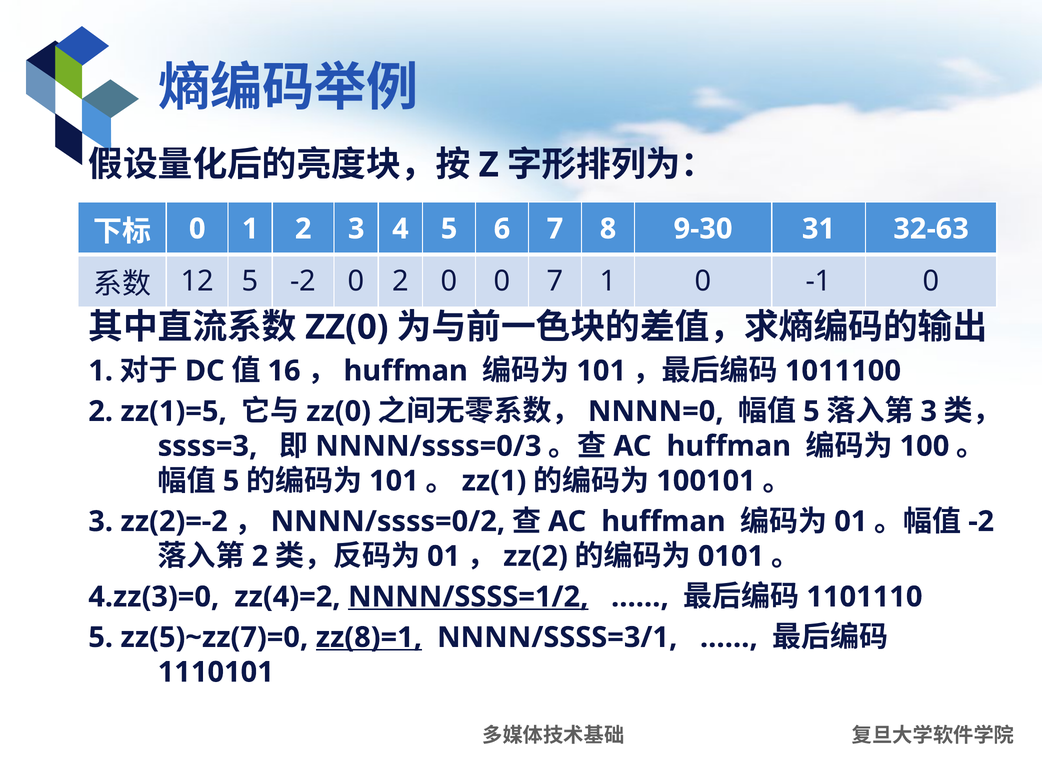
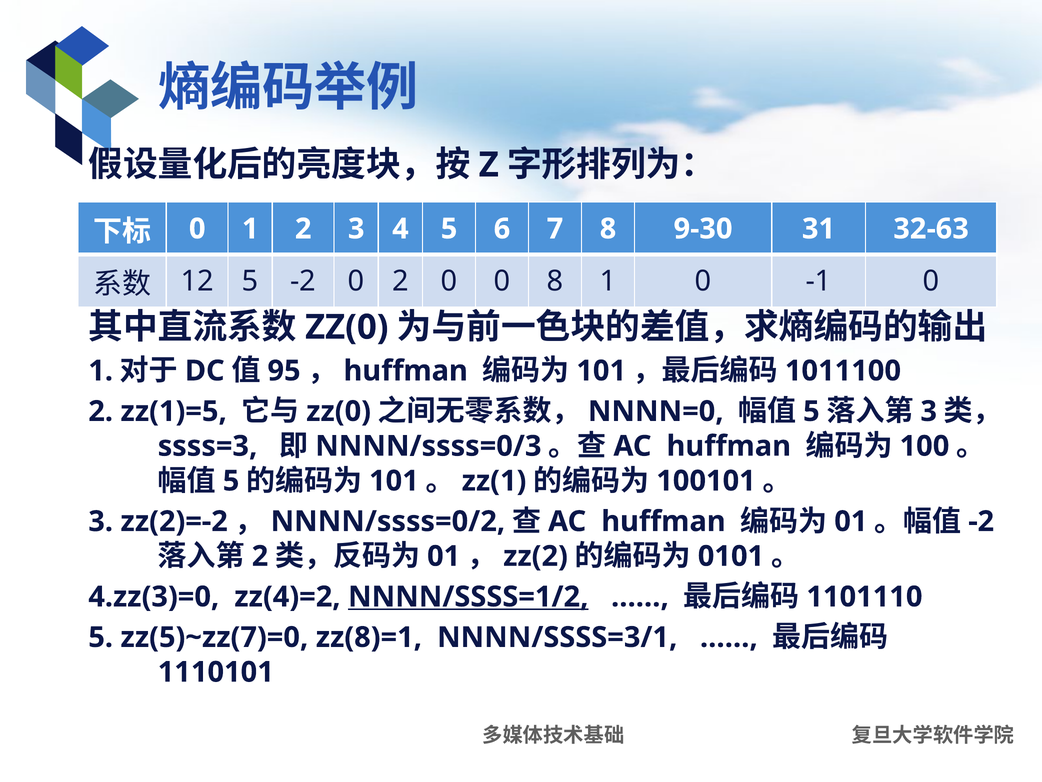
0 7: 7 -> 8
16: 16 -> 95
zz(8)=1 underline: present -> none
